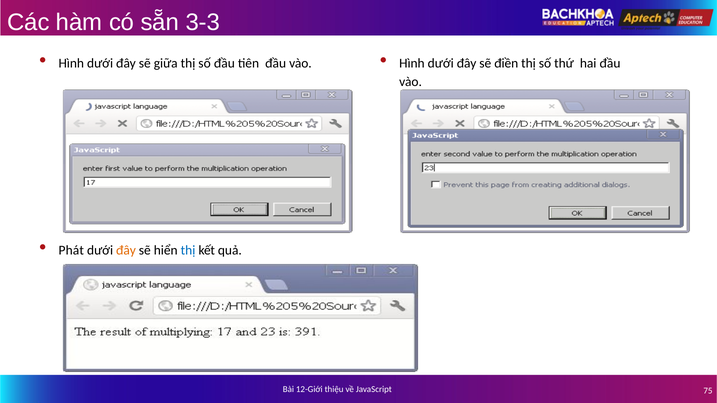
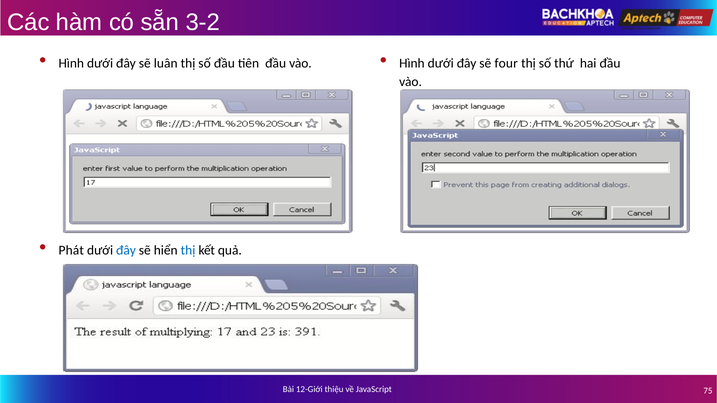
3-3: 3-3 -> 3-2
giữa: giữa -> luân
điền: điền -> four
đây at (126, 250) colour: orange -> blue
